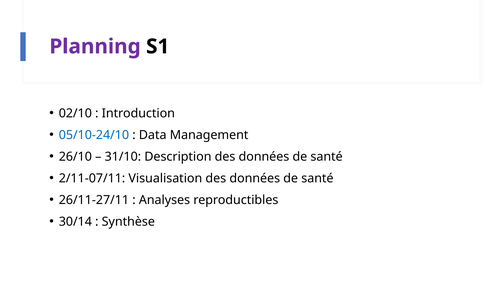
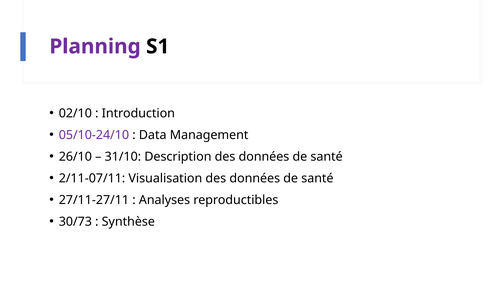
05/10-24/10 colour: blue -> purple
26/11-27/11: 26/11-27/11 -> 27/11-27/11
30/14: 30/14 -> 30/73
